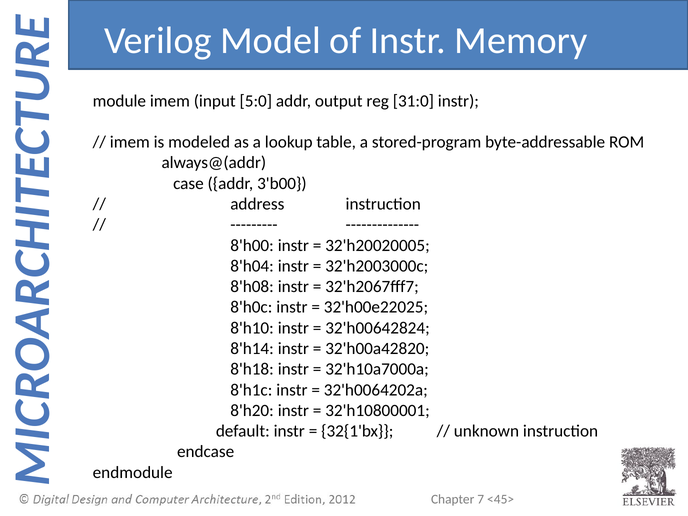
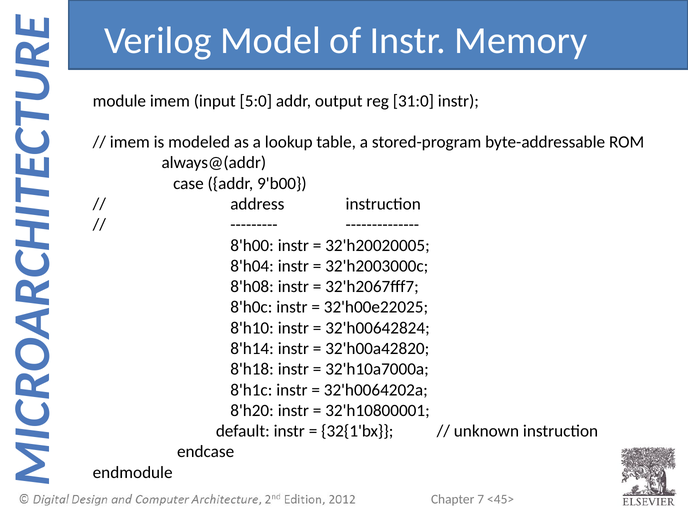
3'b00: 3'b00 -> 9'b00
